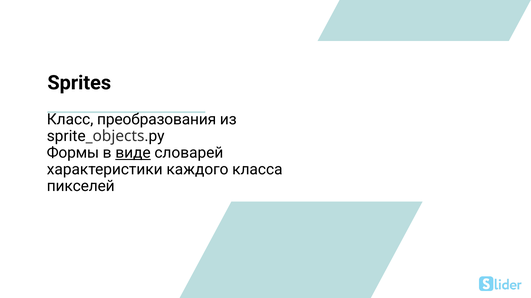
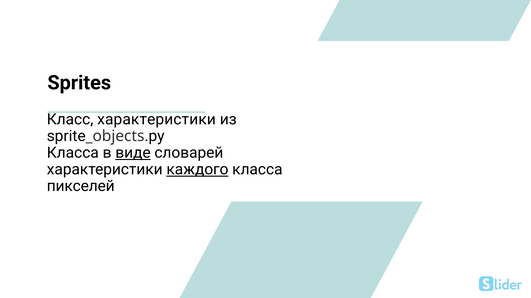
Класс преобразования: преобразования -> характеристики
Формы at (73, 153): Формы -> Класса
каждого underline: none -> present
